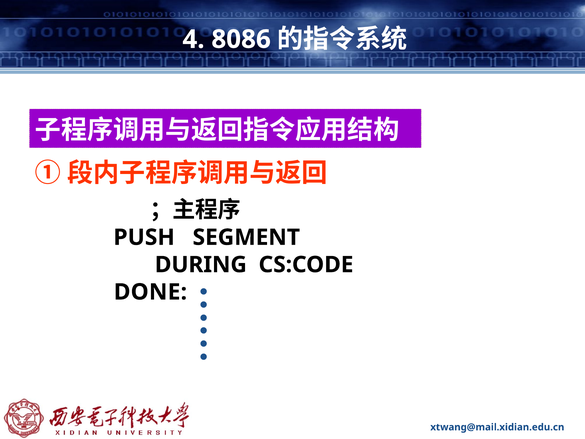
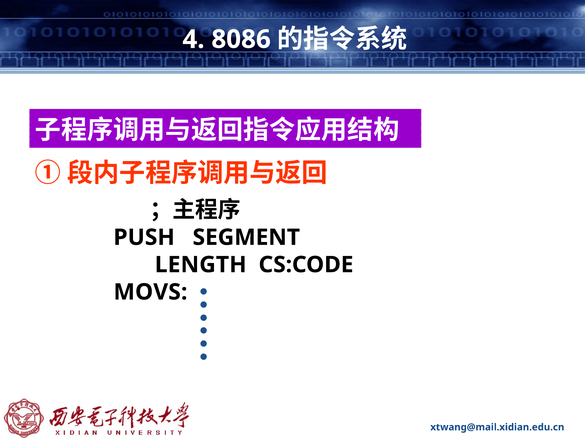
DURING: DURING -> LENGTH
DONE: DONE -> MOVS
